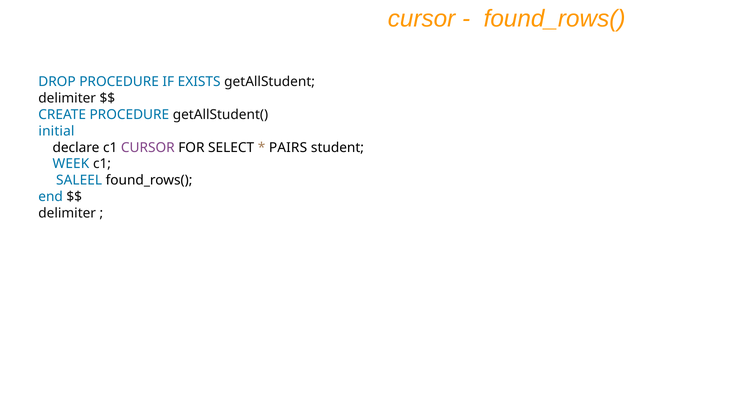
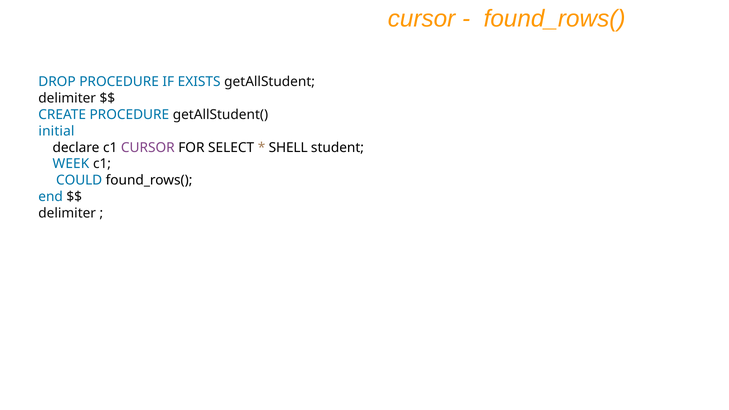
PAIRS: PAIRS -> SHELL
SALEEL: SALEEL -> COULD
